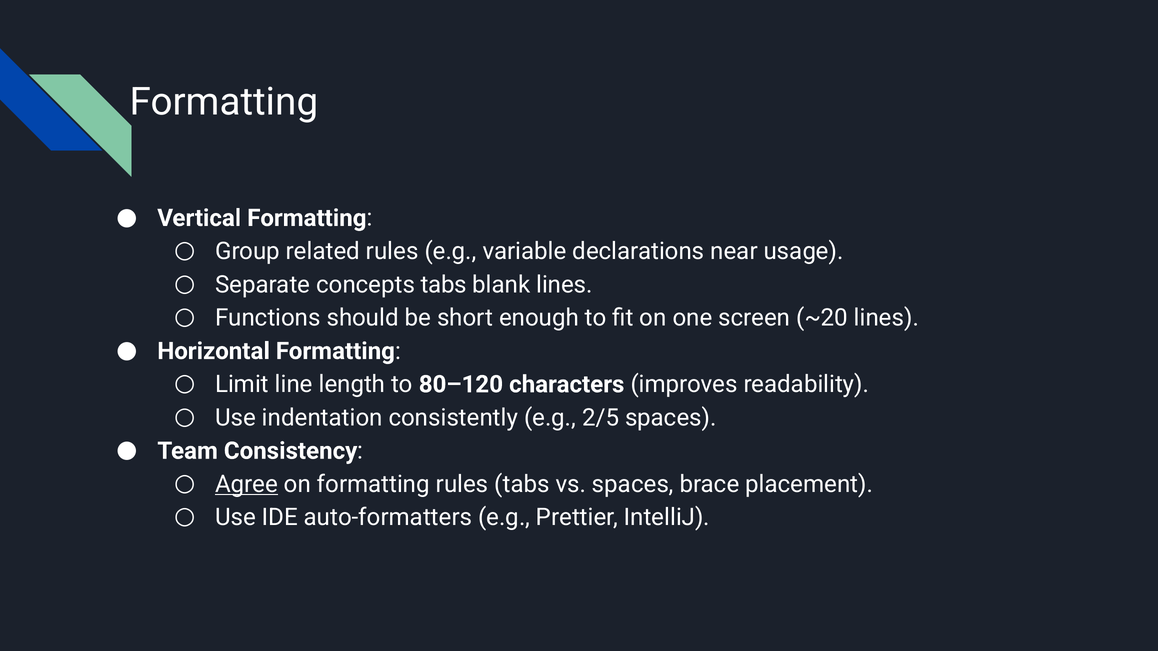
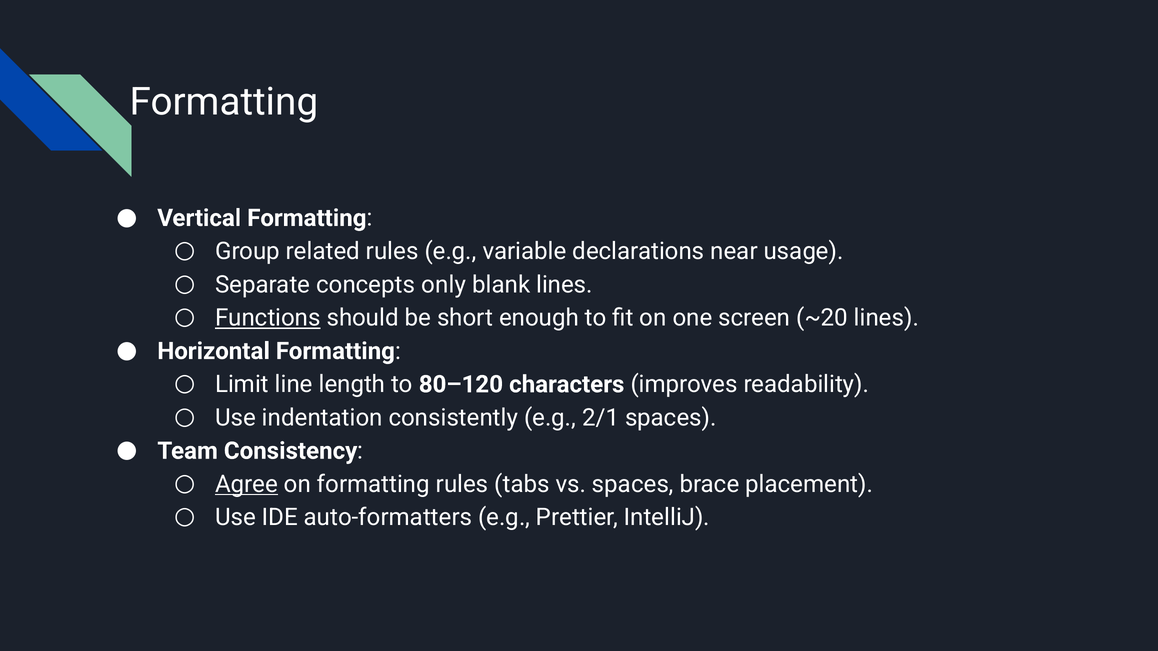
concepts tabs: tabs -> only
Functions underline: none -> present
2/5: 2/5 -> 2/1
